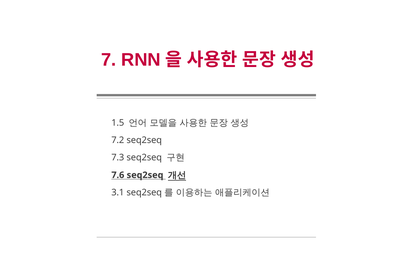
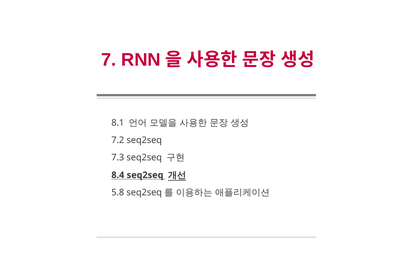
1.5: 1.5 -> 8.1
7.6: 7.6 -> 8.4
3.1: 3.1 -> 5.8
